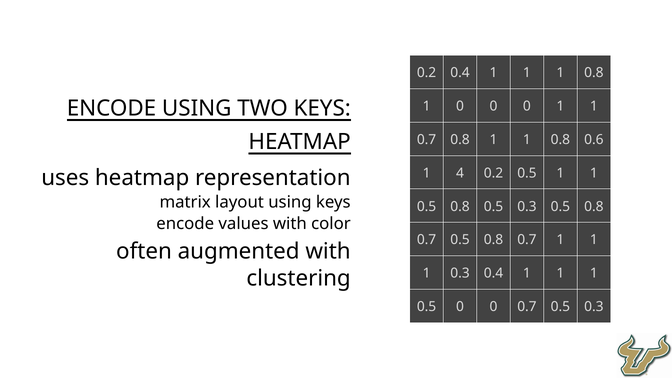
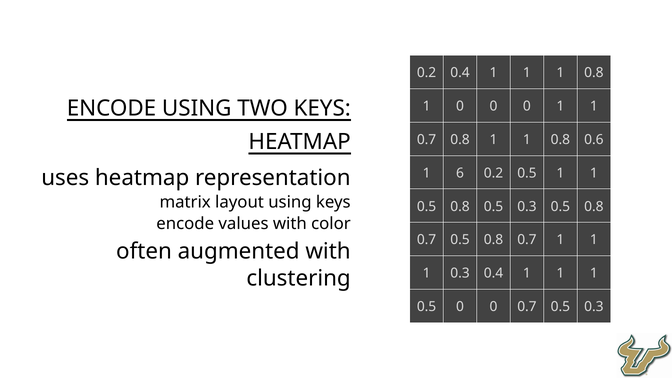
4: 4 -> 6
